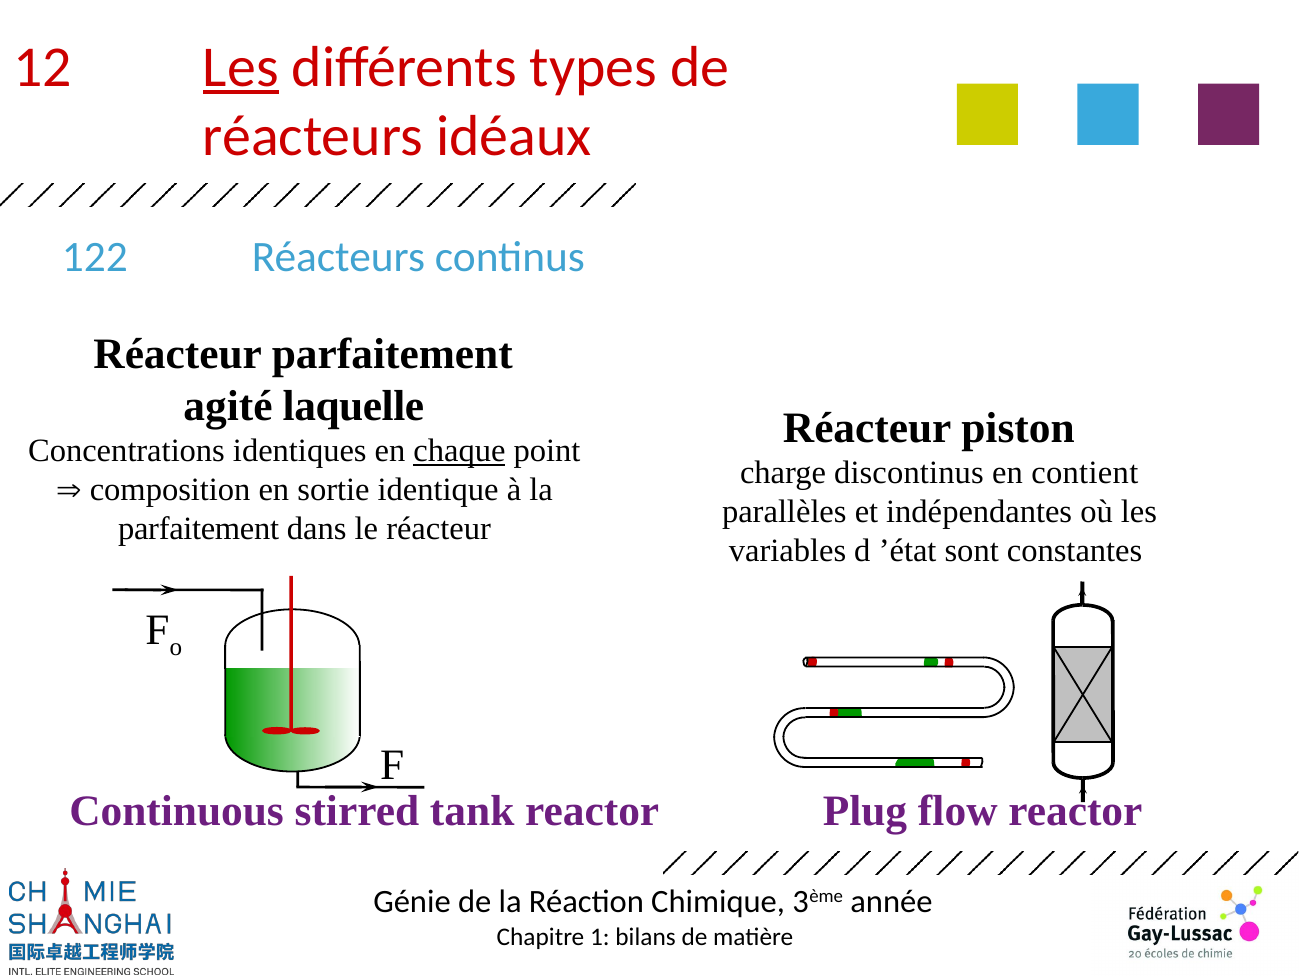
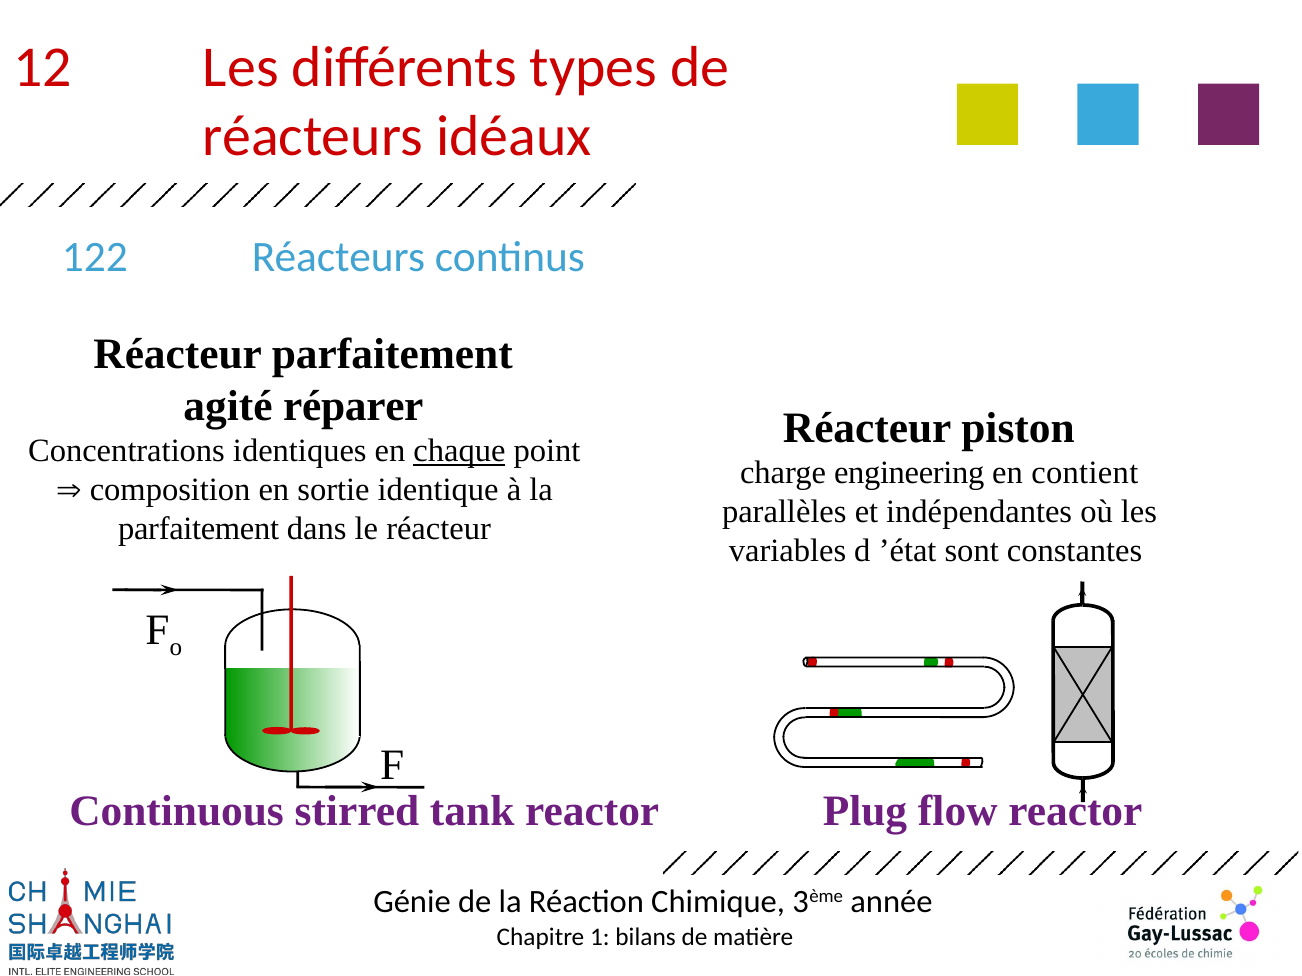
Les at (241, 67) underline: present -> none
laquelle: laquelle -> réparer
discontinus: discontinus -> engineering
